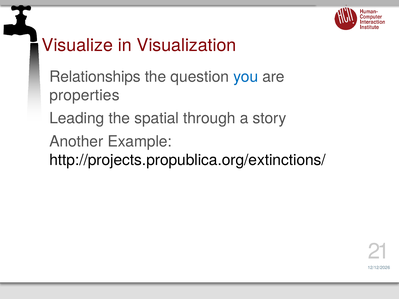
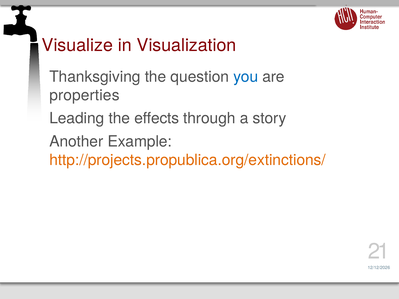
Relationships: Relationships -> Thanksgiving
spatial: spatial -> effects
http://projects.propublica.org/extinctions/ colour: black -> orange
